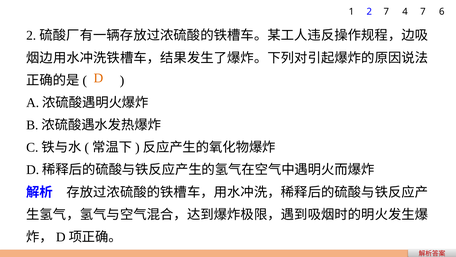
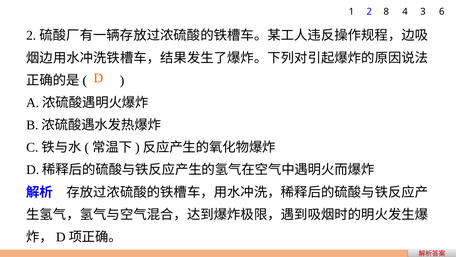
2 7: 7 -> 8
4 7: 7 -> 3
